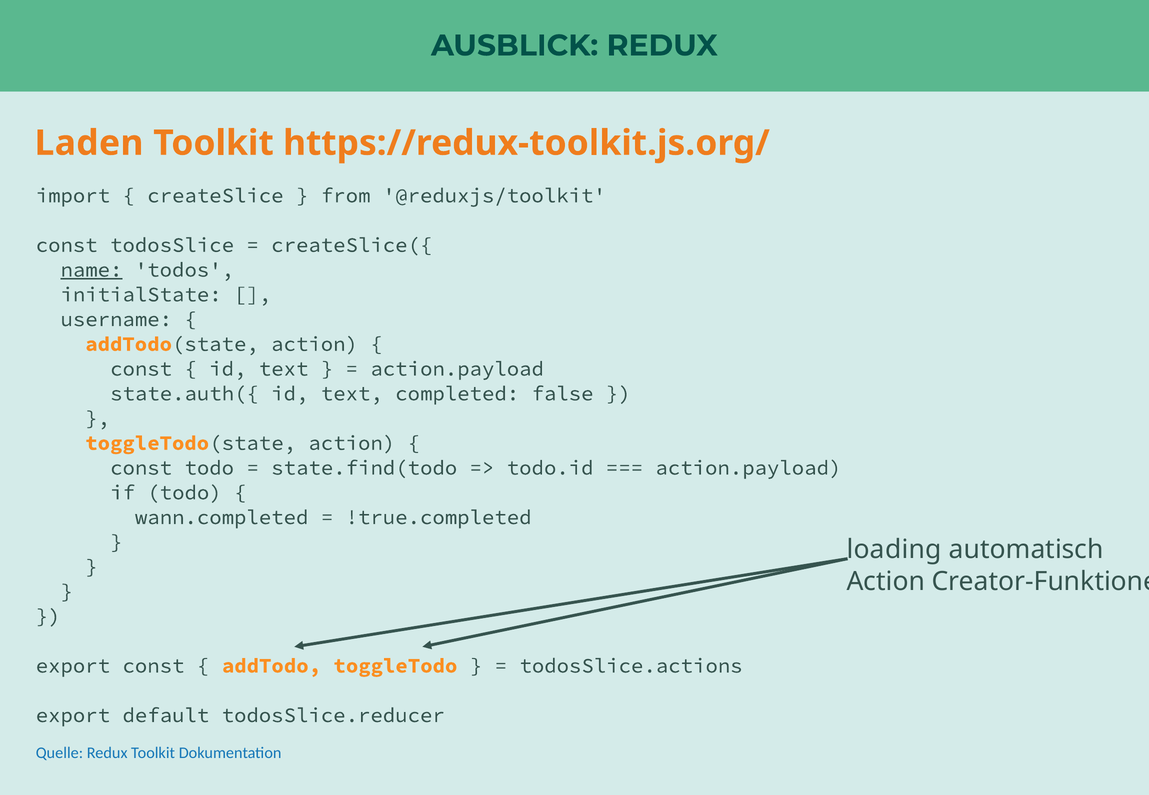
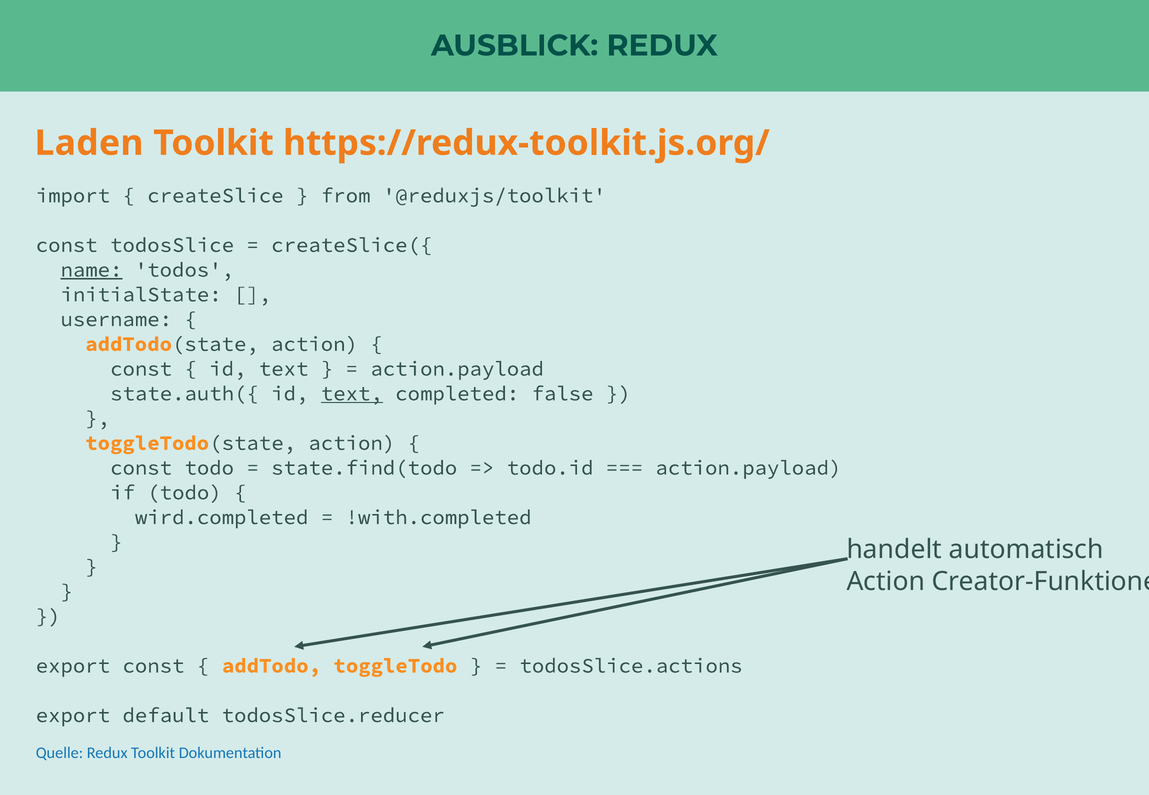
text at (352, 394) underline: none -> present
wann.completed: wann.completed -> wird.completed
!true.completed: !true.completed -> !with.completed
loading: loading -> handelt
